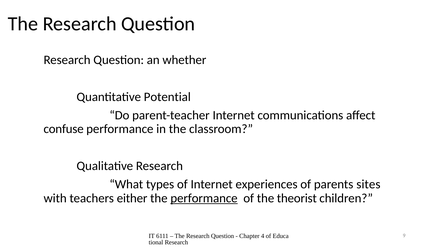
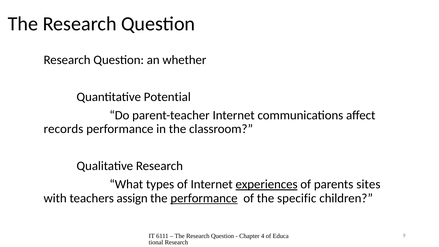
confuse: confuse -> records
experiences underline: none -> present
either: either -> assign
theorist: theorist -> specific
